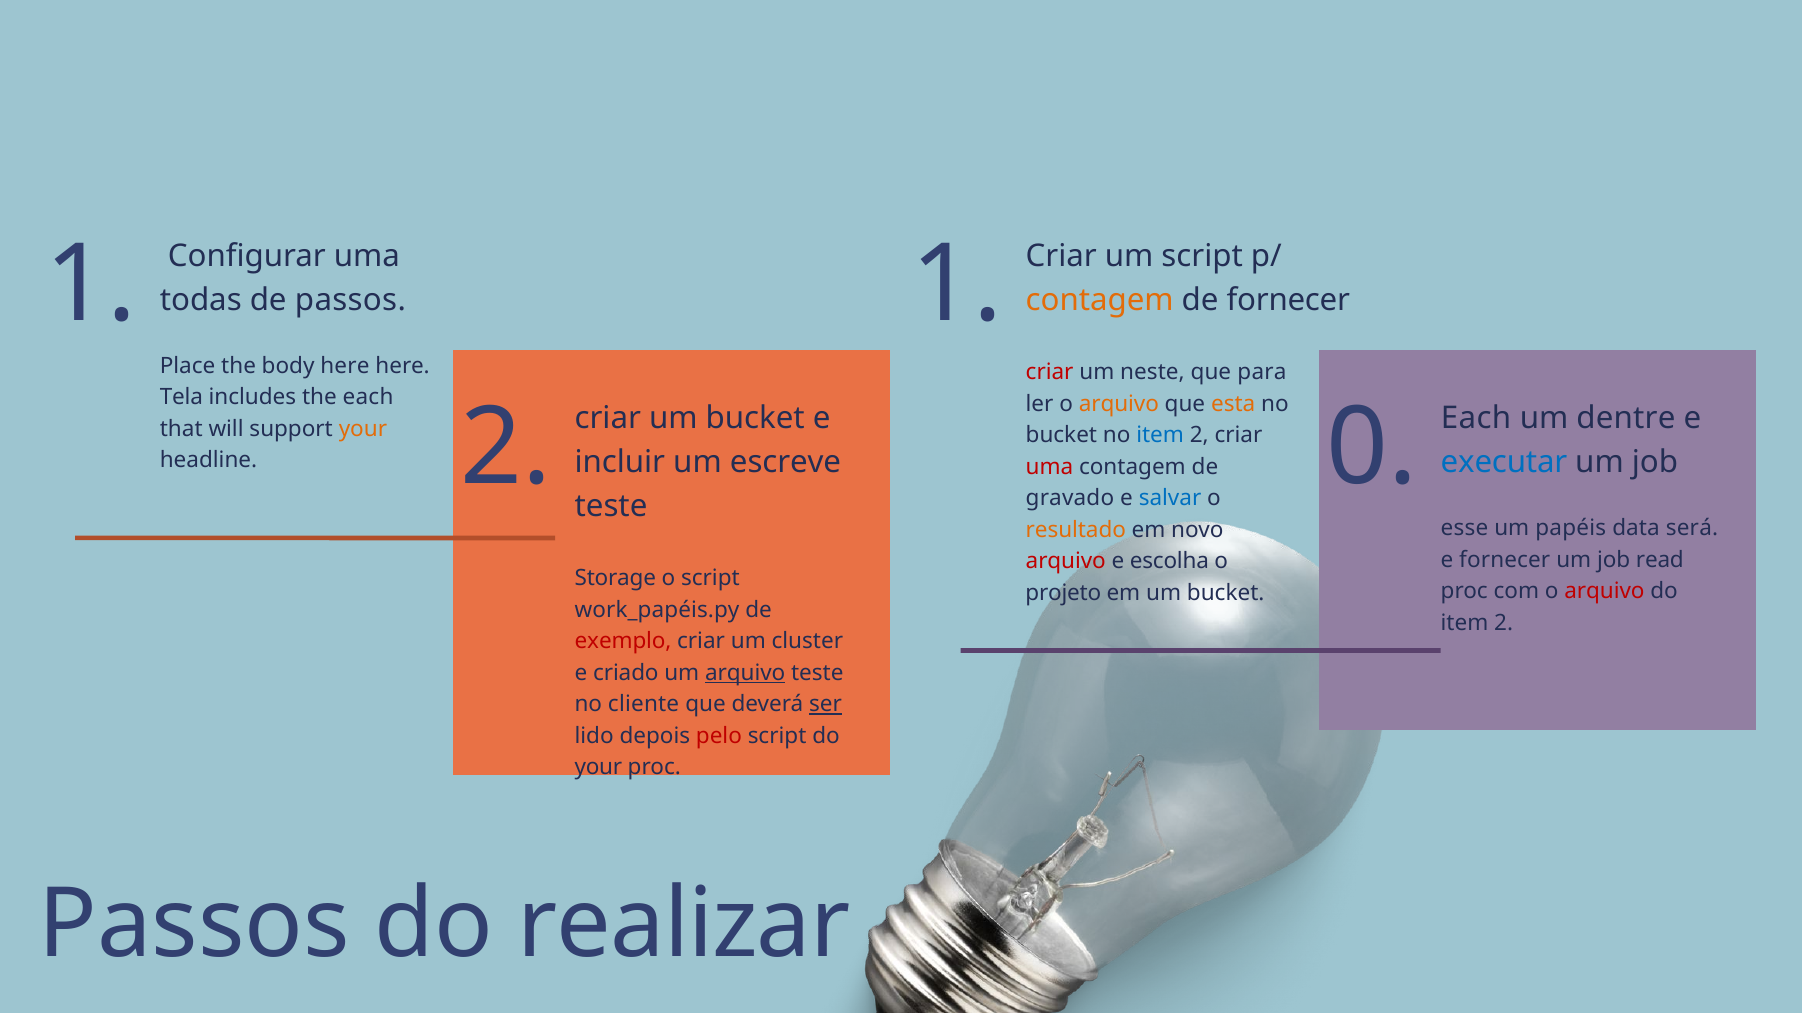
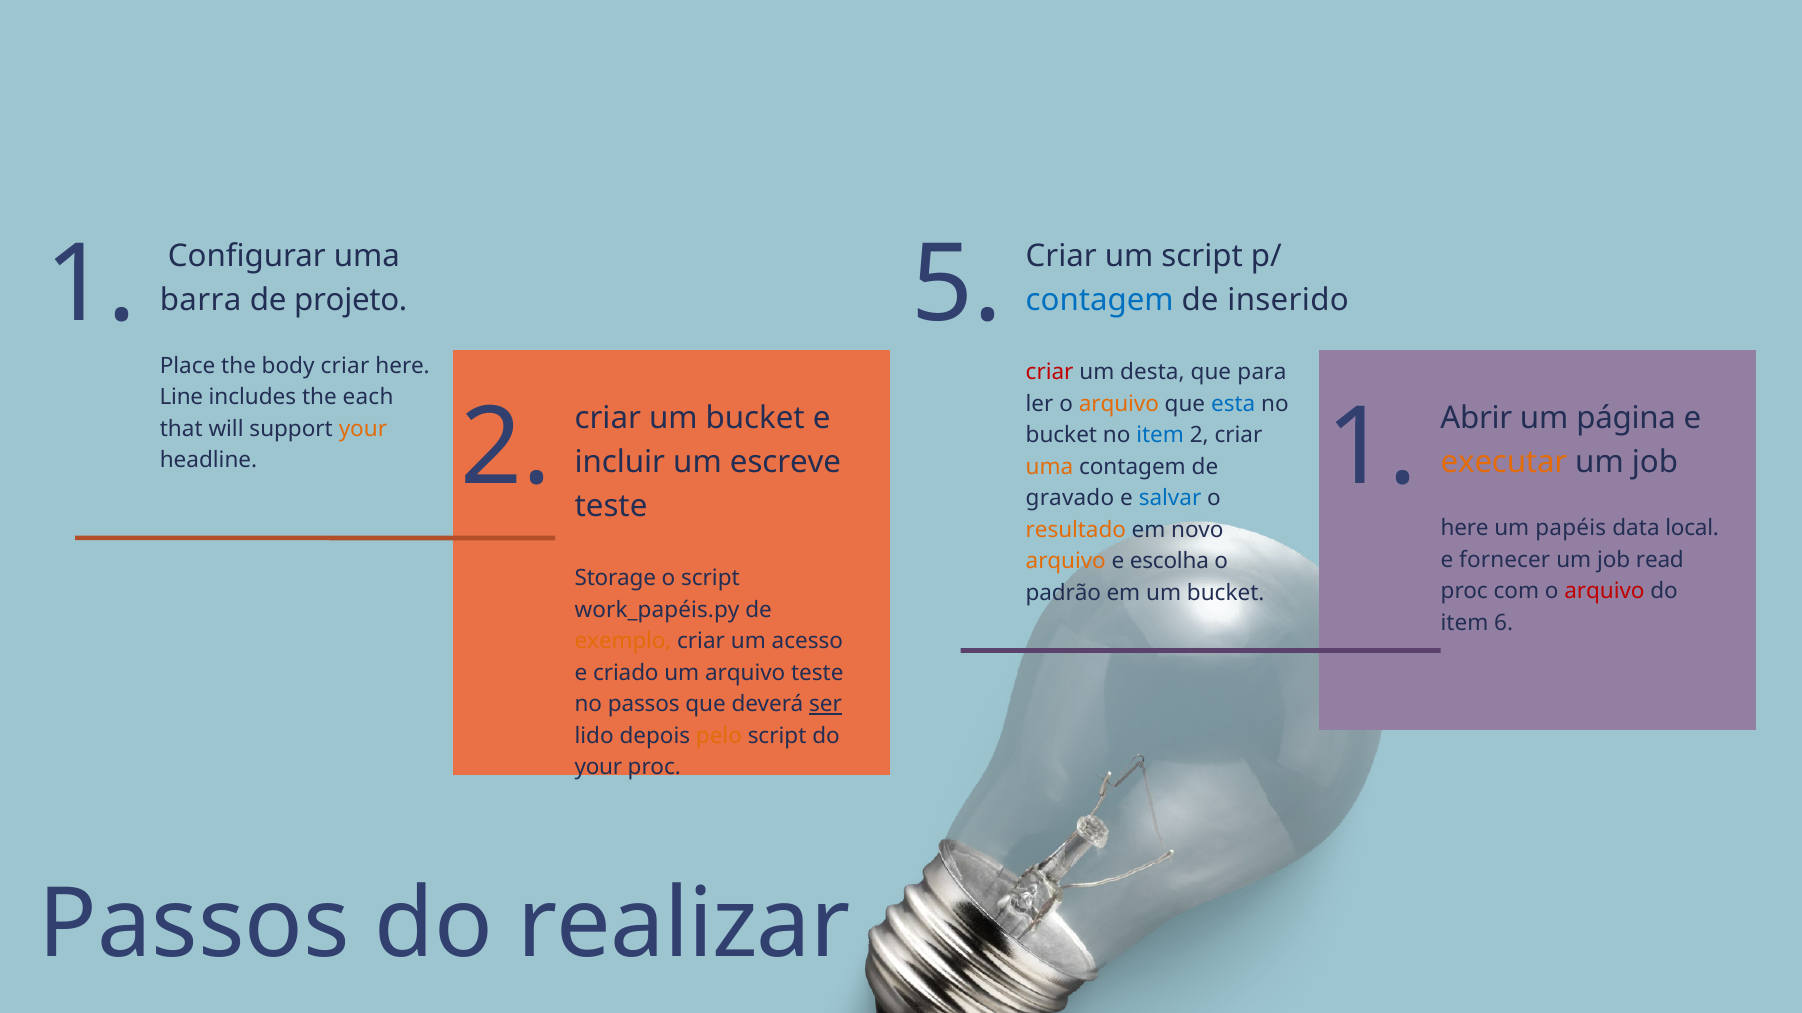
1 1: 1 -> 5
todas: todas -> barra
de passos: passos -> projeto
contagem at (1100, 300) colour: orange -> blue
de fornecer: fornecer -> inserido
body here: here -> criar
neste: neste -> desta
Tela: Tela -> Line
esta colour: orange -> blue
Each at (1476, 419): Each -> Abrir
dentre: dentre -> página
2 0: 0 -> 1
executar colour: blue -> orange
uma at (1049, 467) colour: red -> orange
esse at (1464, 529): esse -> here
será: será -> local
arquivo at (1066, 562) colour: red -> orange
projeto: projeto -> padrão
2 at (1504, 623): 2 -> 6
exemplo colour: red -> orange
cluster: cluster -> acesso
arquivo at (745, 673) underline: present -> none
no cliente: cliente -> passos
pelo colour: red -> orange
